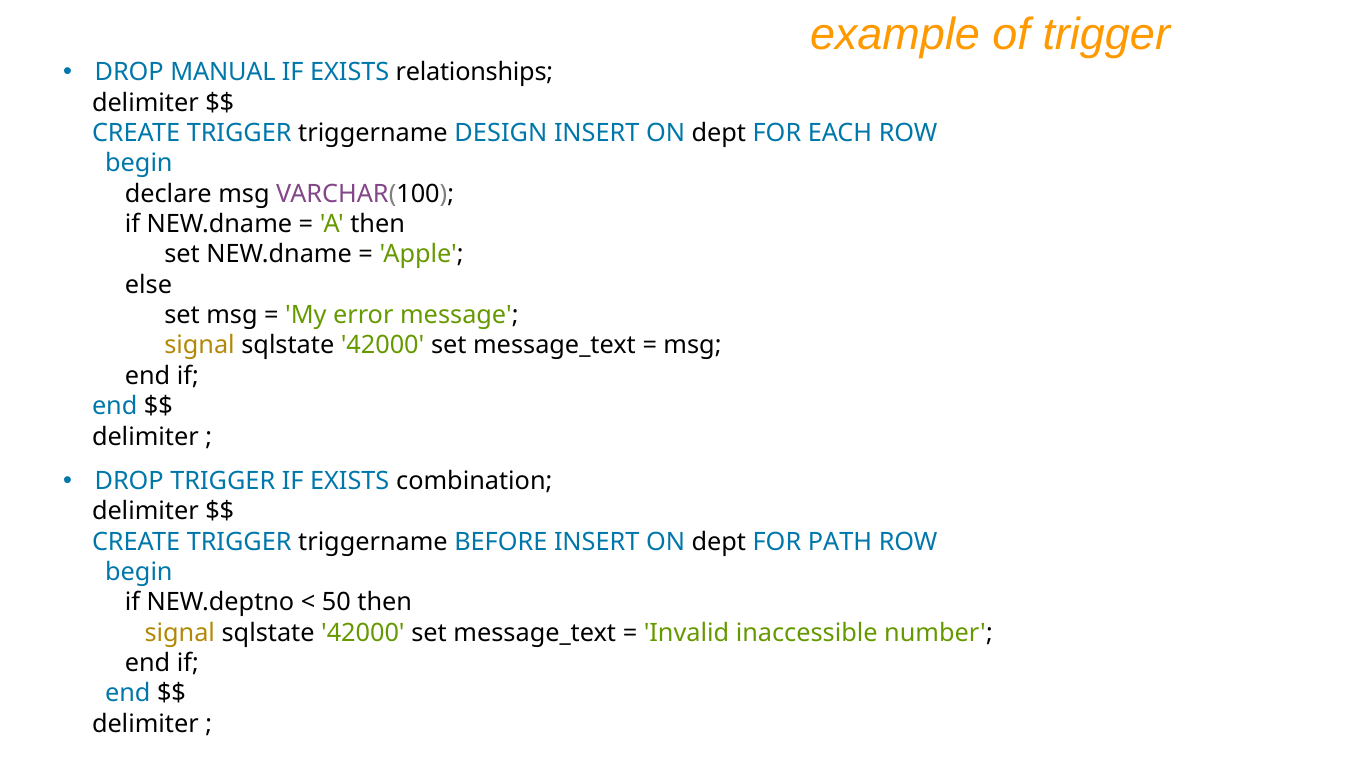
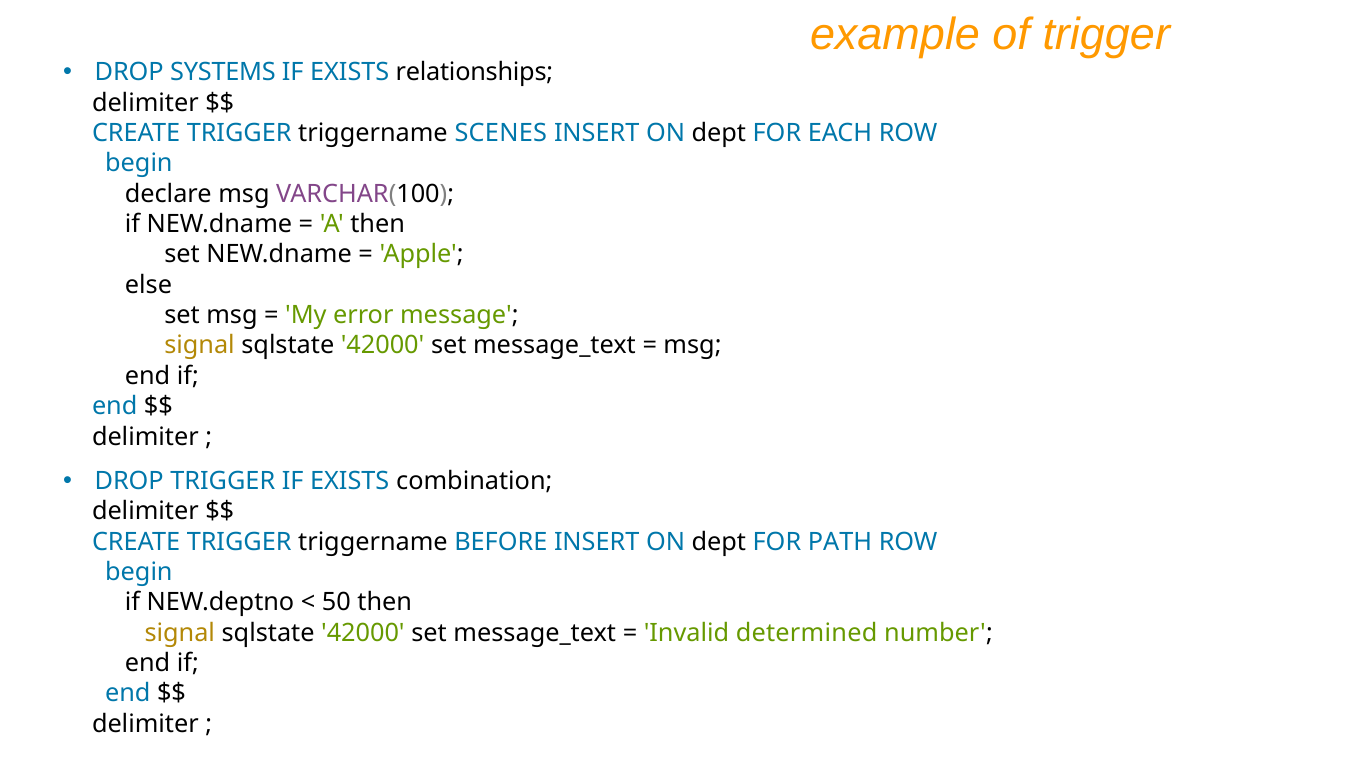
MANUAL: MANUAL -> SYSTEMS
DESIGN: DESIGN -> SCENES
inaccessible: inaccessible -> determined
